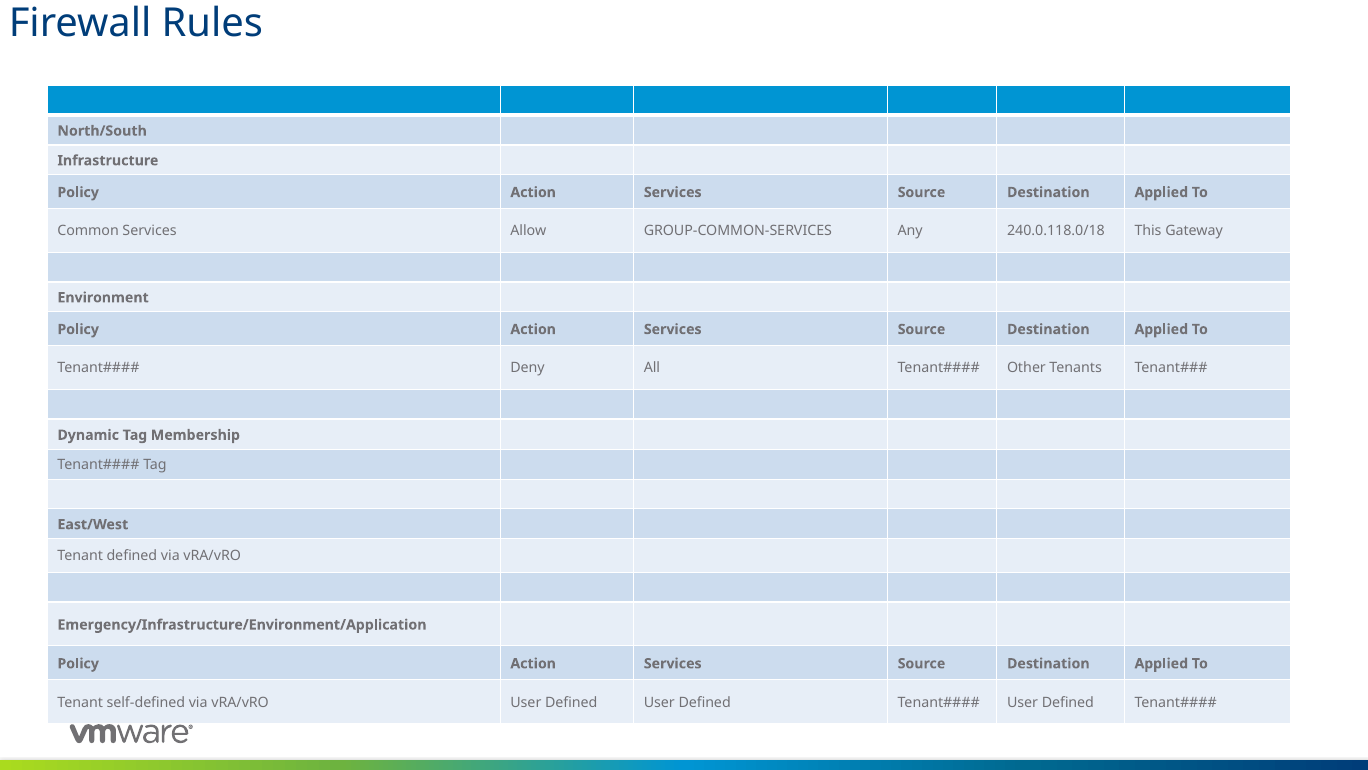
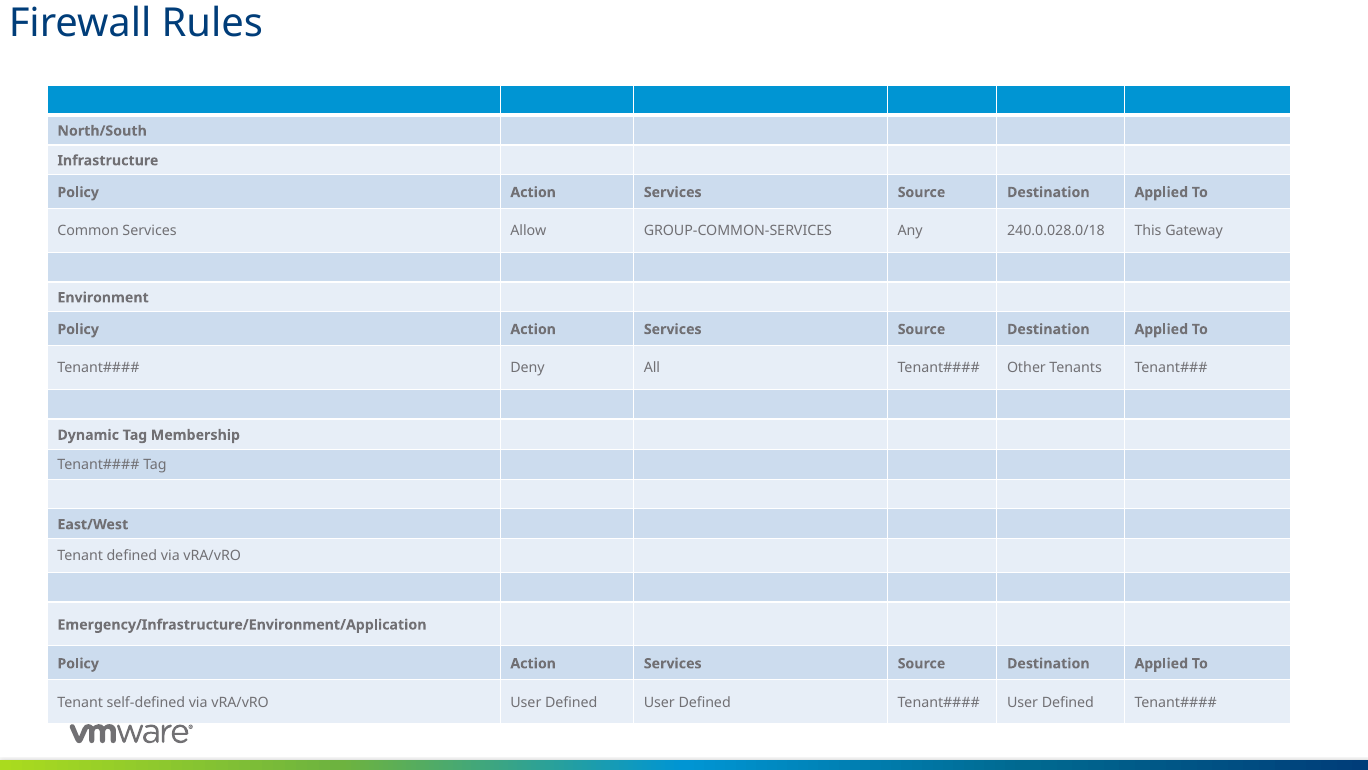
240.0.118.0/18: 240.0.118.0/18 -> 240.0.028.0/18
